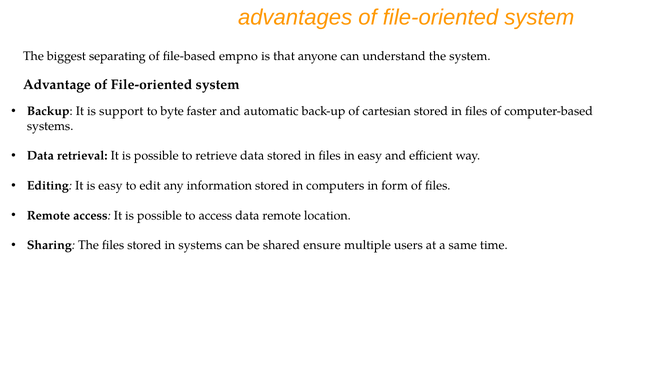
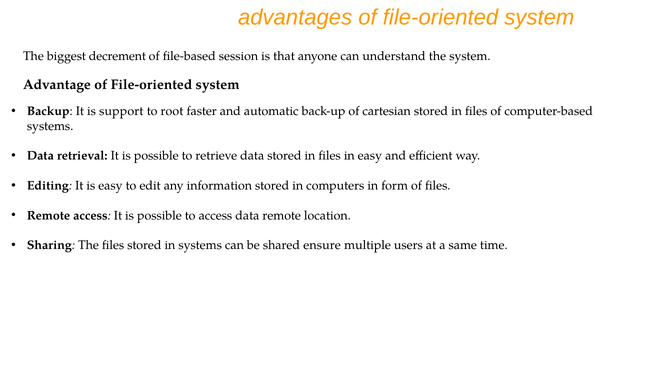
separating: separating -> decrement
empno: empno -> session
byte: byte -> root
